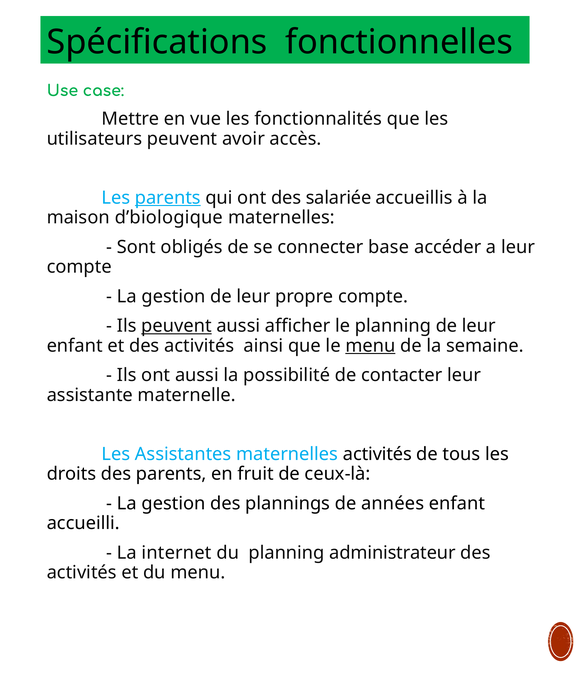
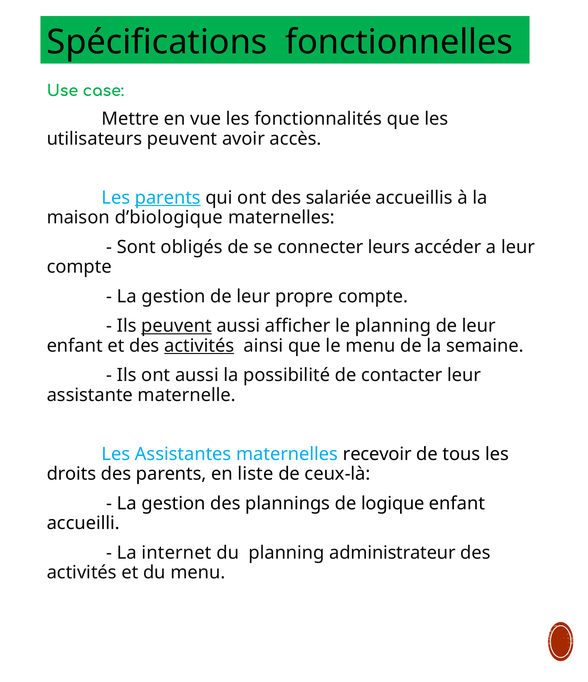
base: base -> leurs
activités at (199, 346) underline: none -> present
menu at (370, 346) underline: present -> none
maternelles activités: activités -> recevoir
fruit: fruit -> liste
années: années -> logique
